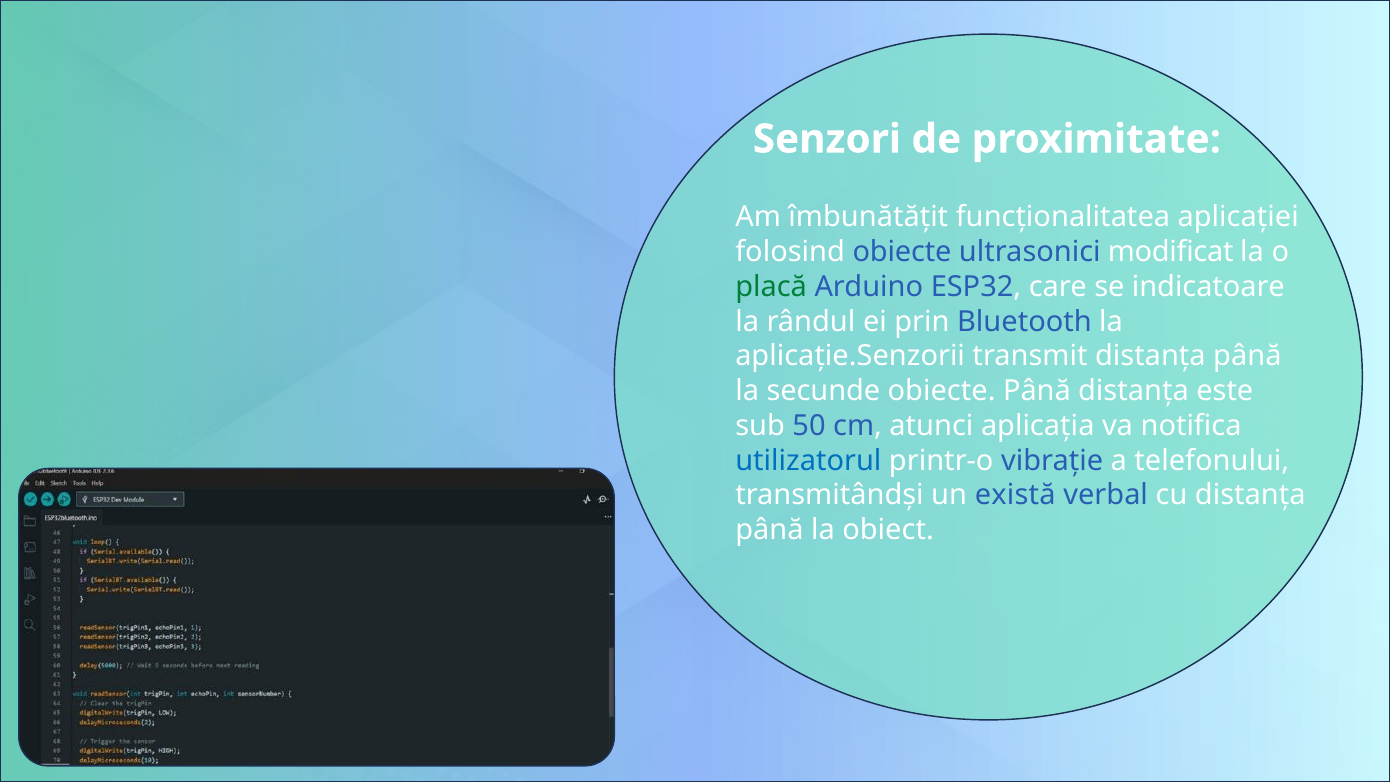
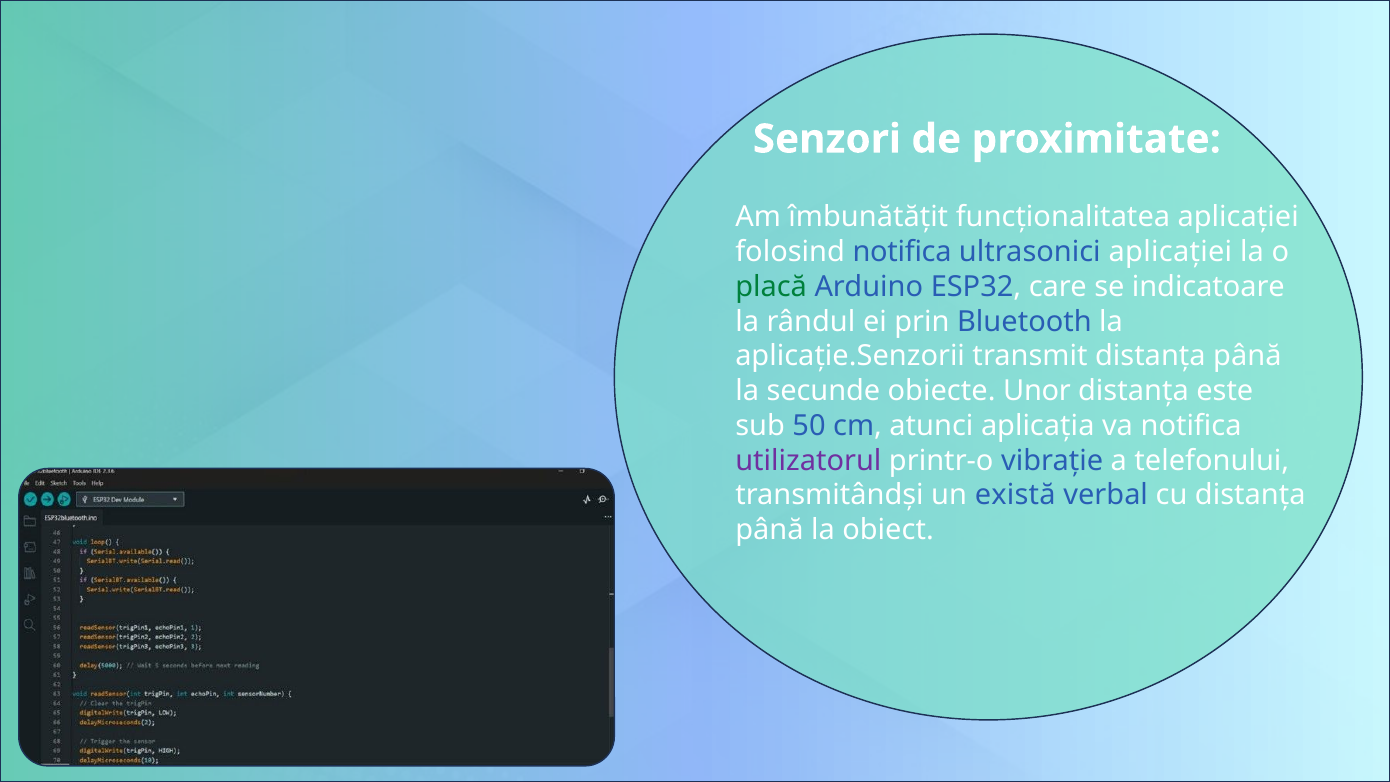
folosind obiecte: obiecte -> notifica
ultrasonici modificat: modificat -> aplicației
obiecte Până: Până -> Unor
utilizatorul colour: blue -> purple
